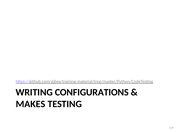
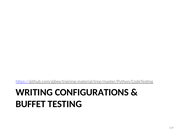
MAKES: MAKES -> BUFFET
